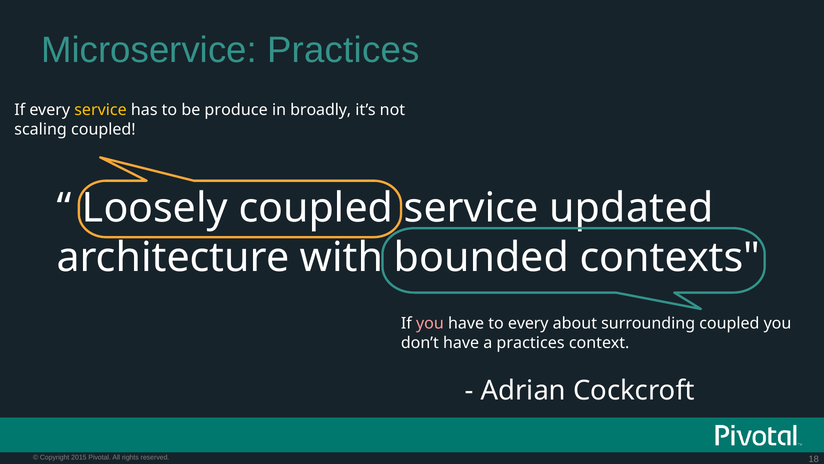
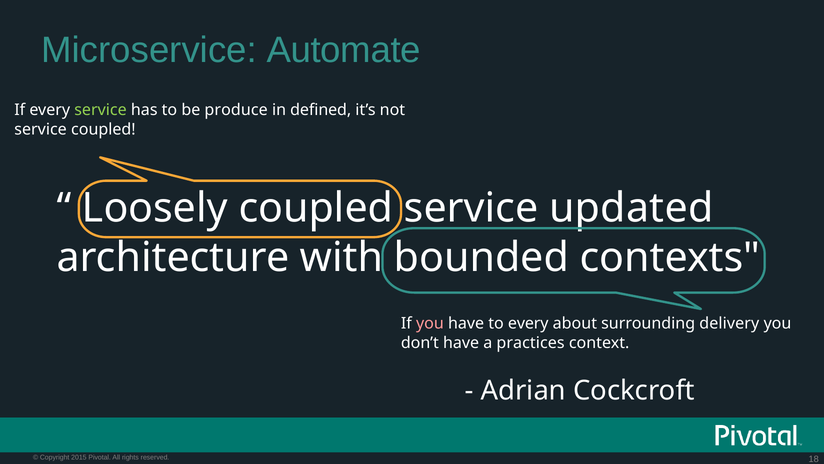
Microservice Practices: Practices -> Automate
service at (100, 110) colour: yellow -> light green
broadly: broadly -> defined
scaling at (41, 129): scaling -> service
surrounding coupled: coupled -> delivery
